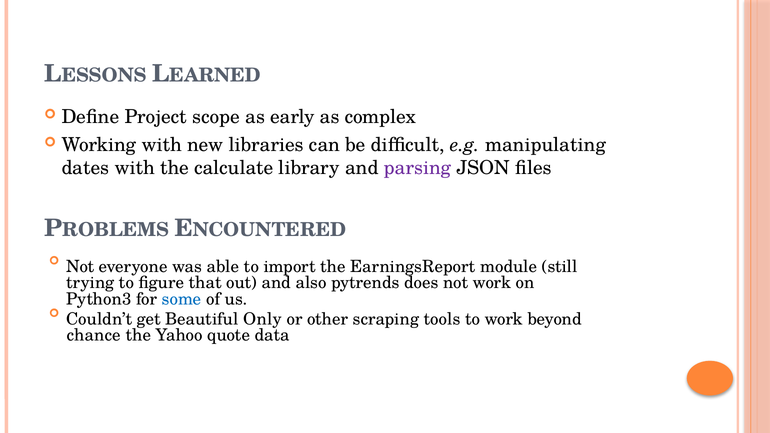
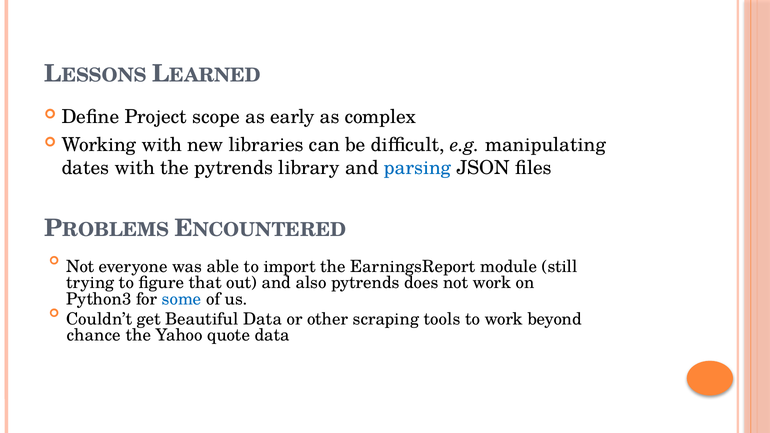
the calculate: calculate -> pytrends
parsing colour: purple -> blue
Beautiful Only: Only -> Data
